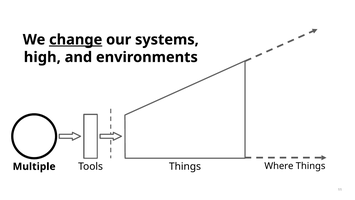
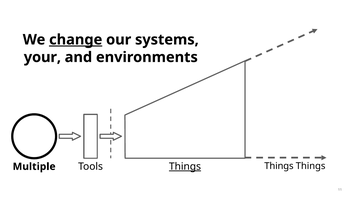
high: high -> your
Where at (279, 166): Where -> Things
Things at (185, 166) underline: none -> present
